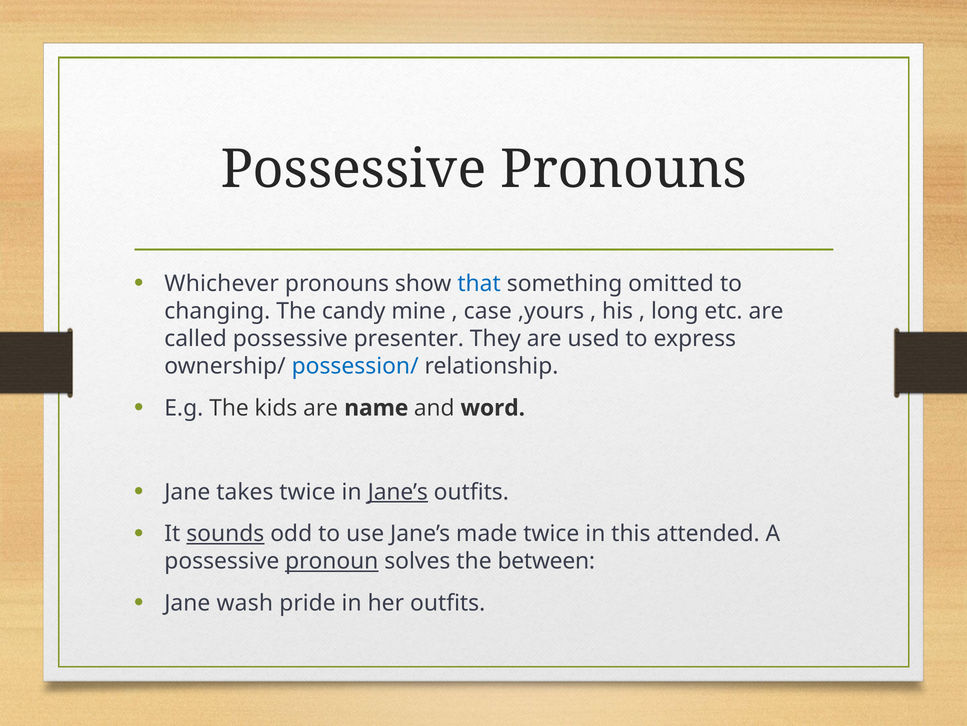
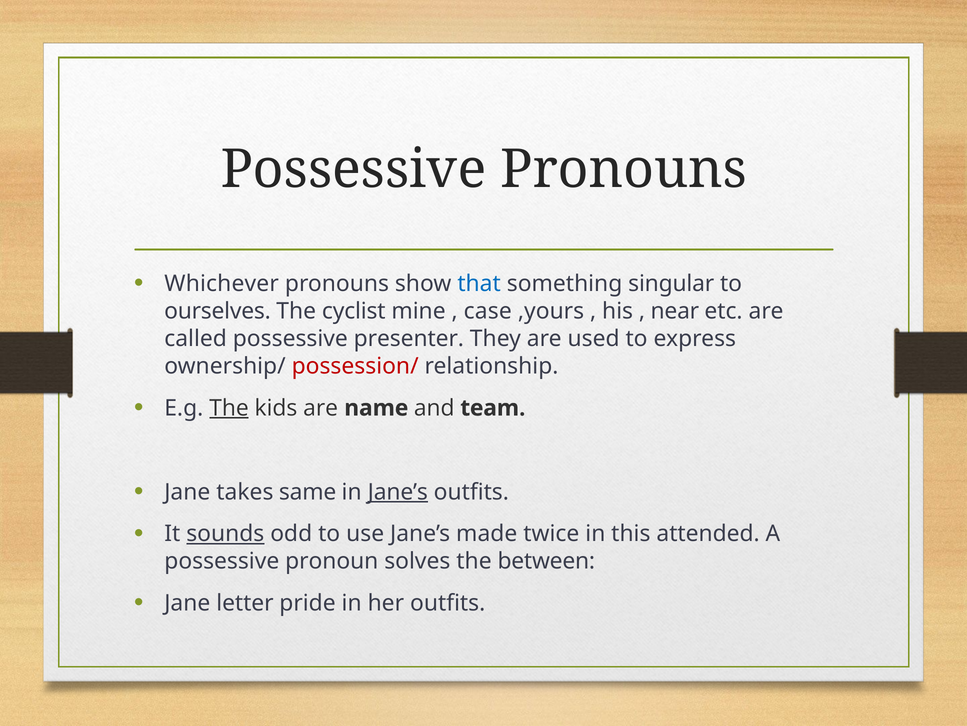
omitted: omitted -> singular
changing: changing -> ourselves
candy: candy -> cyclist
long: long -> near
possession/ colour: blue -> red
The at (229, 408) underline: none -> present
word: word -> team
takes twice: twice -> same
pronoun underline: present -> none
wash: wash -> letter
